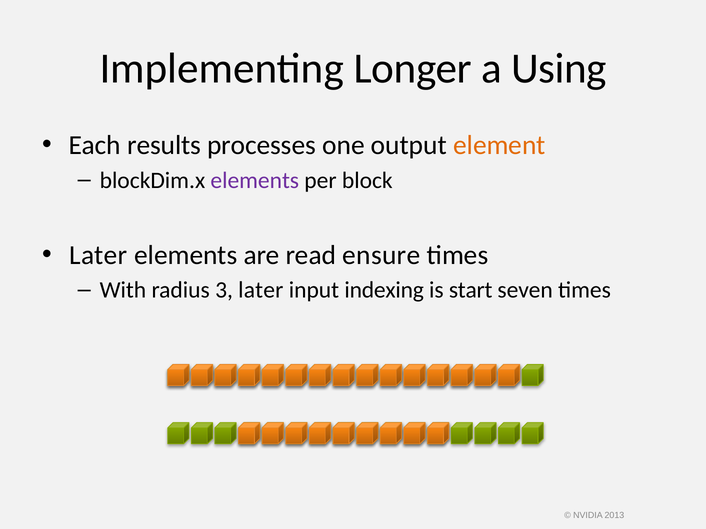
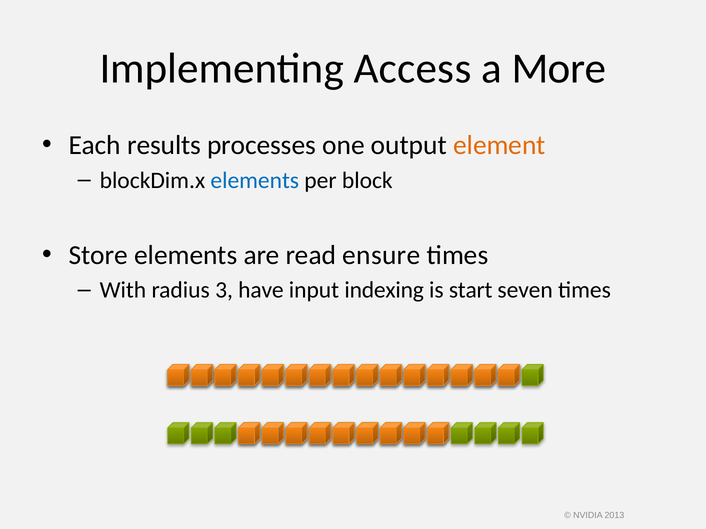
Longer: Longer -> Access
Using: Using -> More
elements at (255, 181) colour: purple -> blue
Later at (98, 255): Later -> Store
3 later: later -> have
